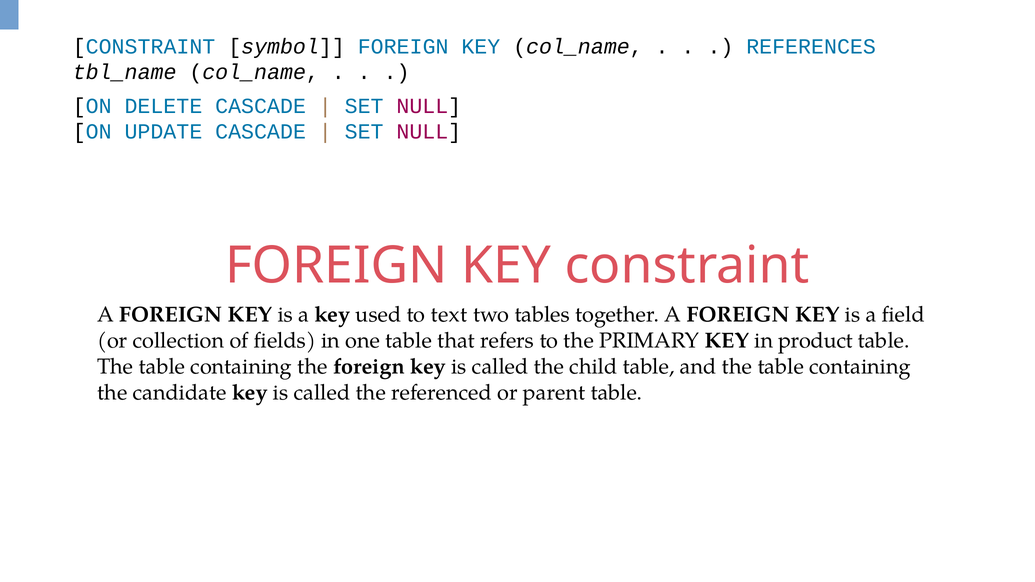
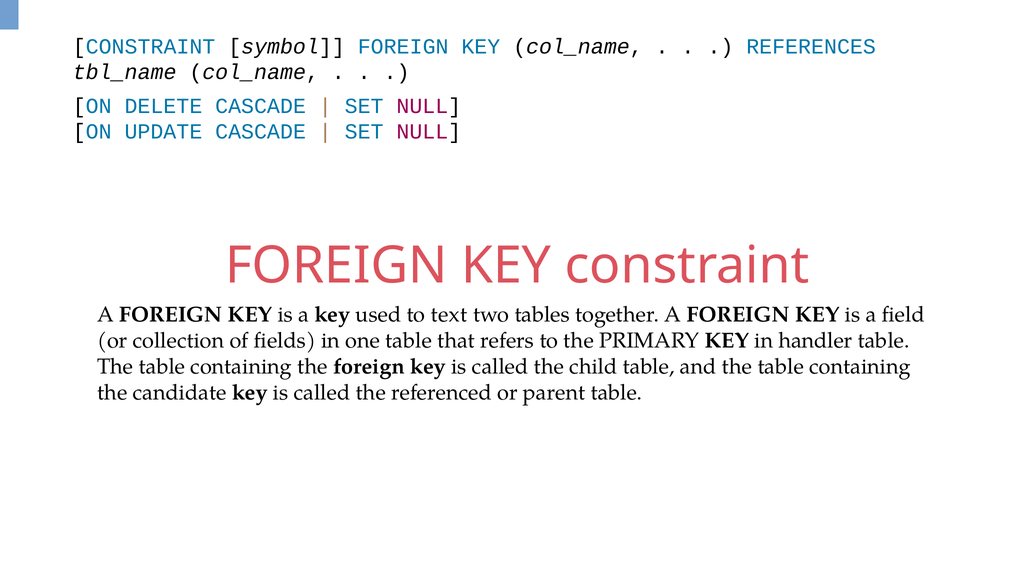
product: product -> handler
